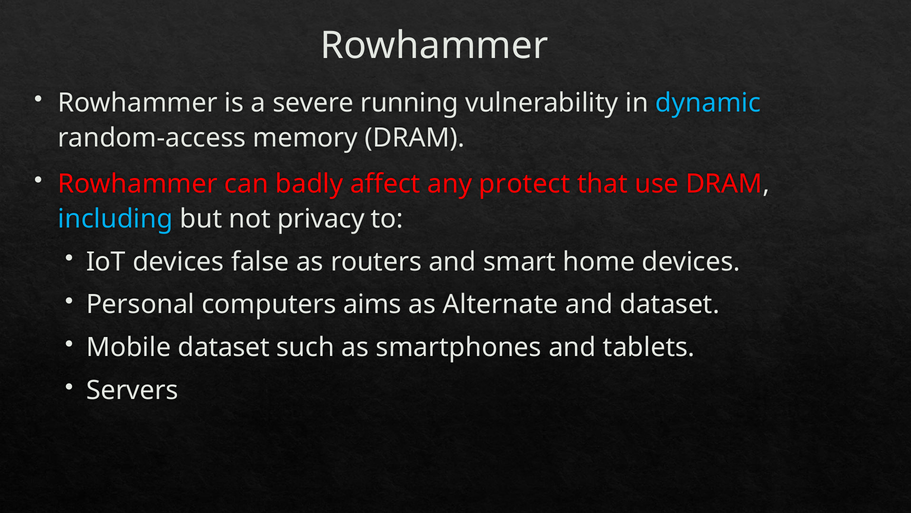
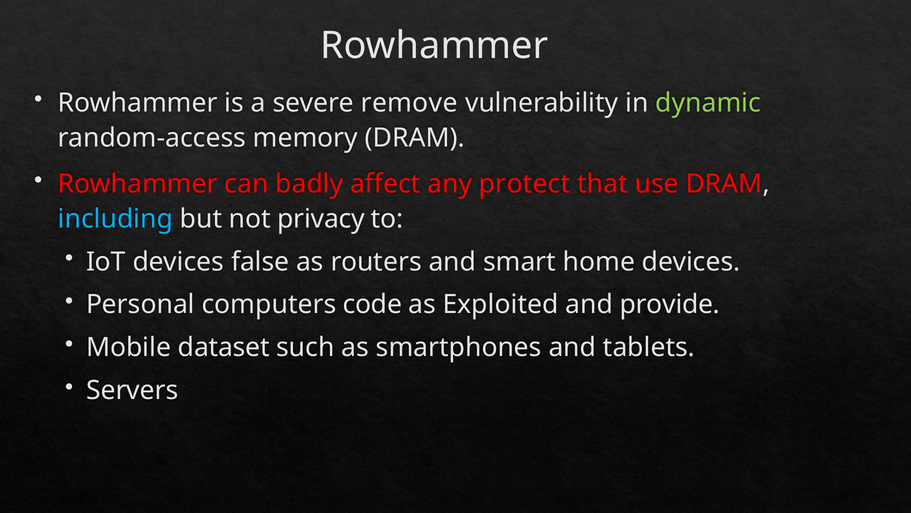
running: running -> remove
dynamic colour: light blue -> light green
aims: aims -> code
Alternate: Alternate -> Exploited
and dataset: dataset -> provide
